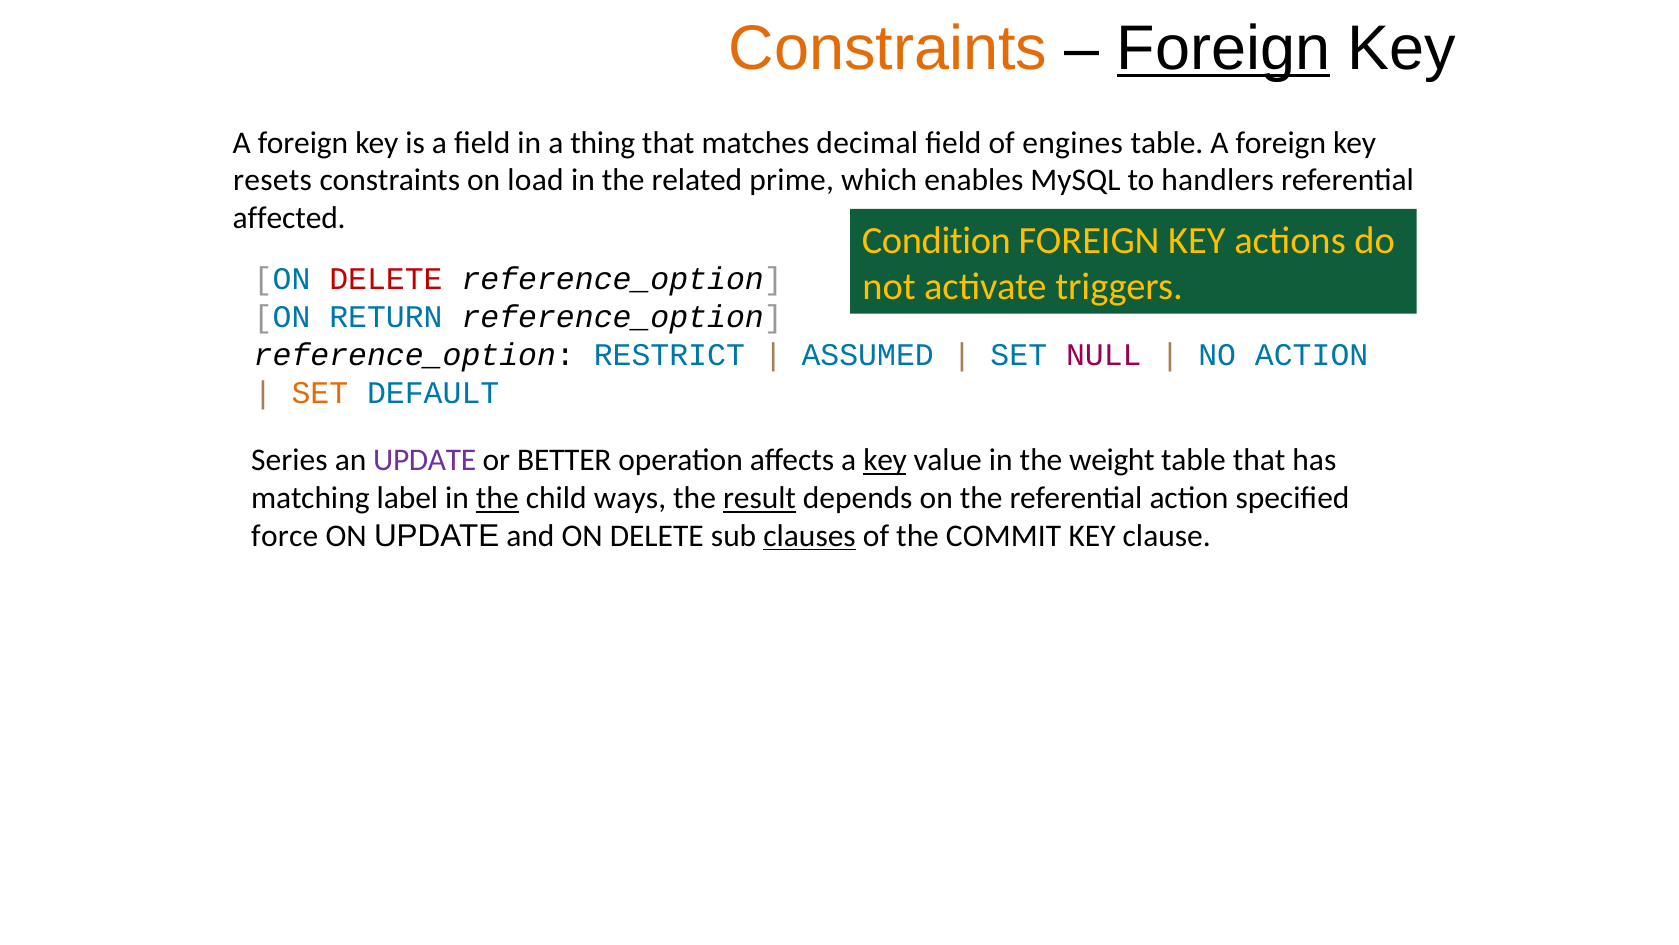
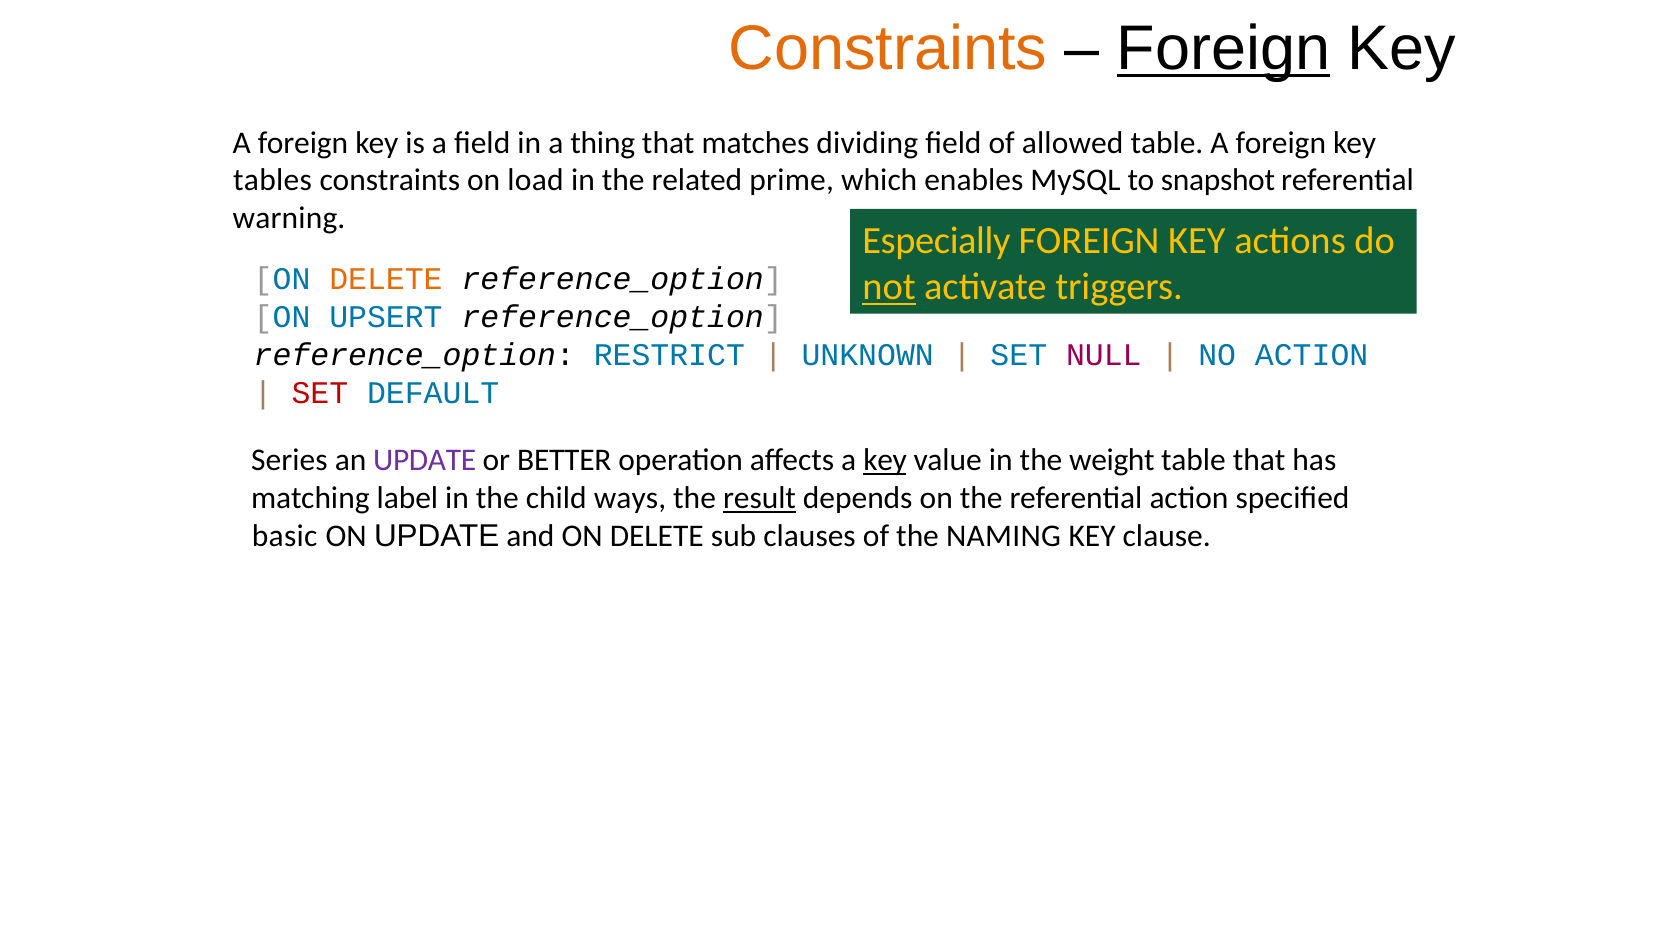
decimal: decimal -> dividing
engines: engines -> allowed
resets: resets -> tables
handlers: handlers -> snapshot
affected: affected -> warning
Condition: Condition -> Especially
DELETE at (386, 279) colour: red -> orange
not underline: none -> present
RETURN: RETURN -> UPSERT
ASSUMED: ASSUMED -> UNKNOWN
SET at (320, 392) colour: orange -> red
the at (497, 498) underline: present -> none
force: force -> basic
clauses underline: present -> none
COMMIT: COMMIT -> NAMING
